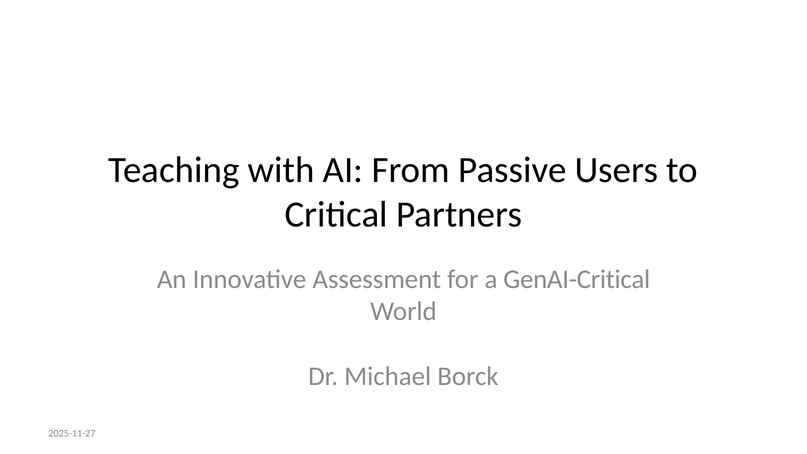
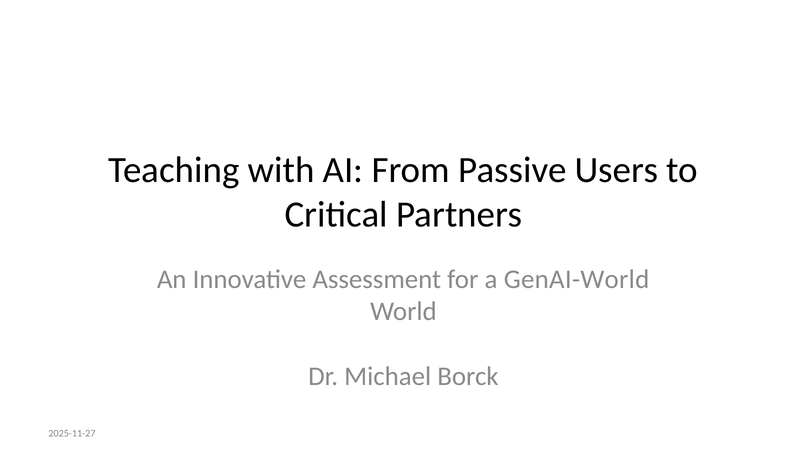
GenAI-Critical: GenAI-Critical -> GenAI-World
